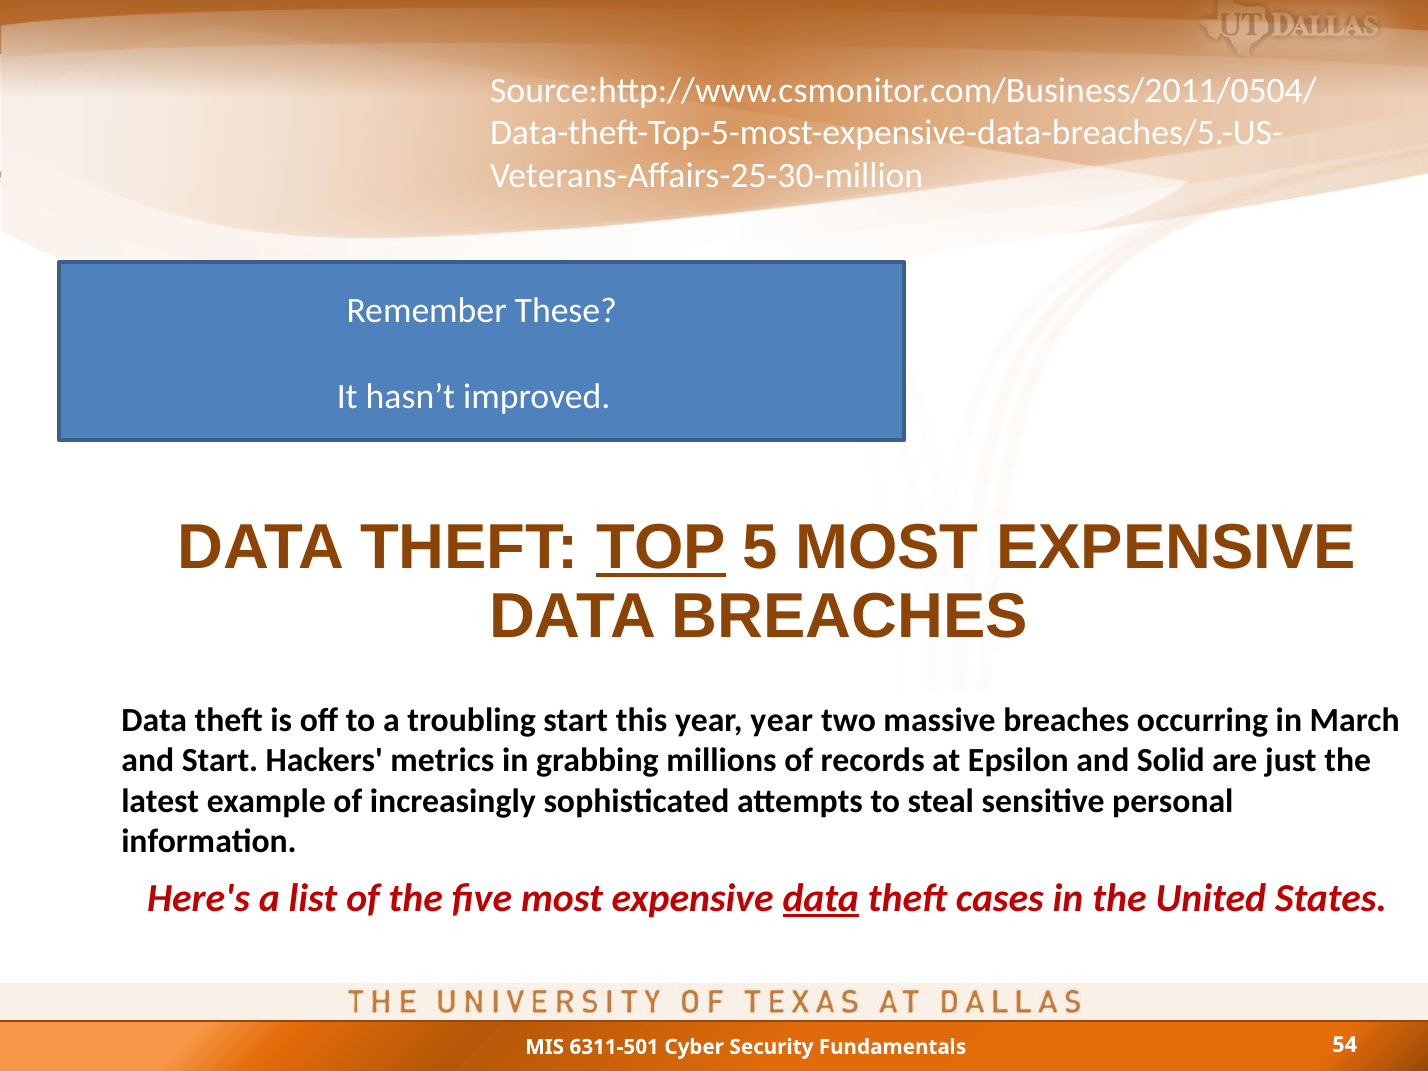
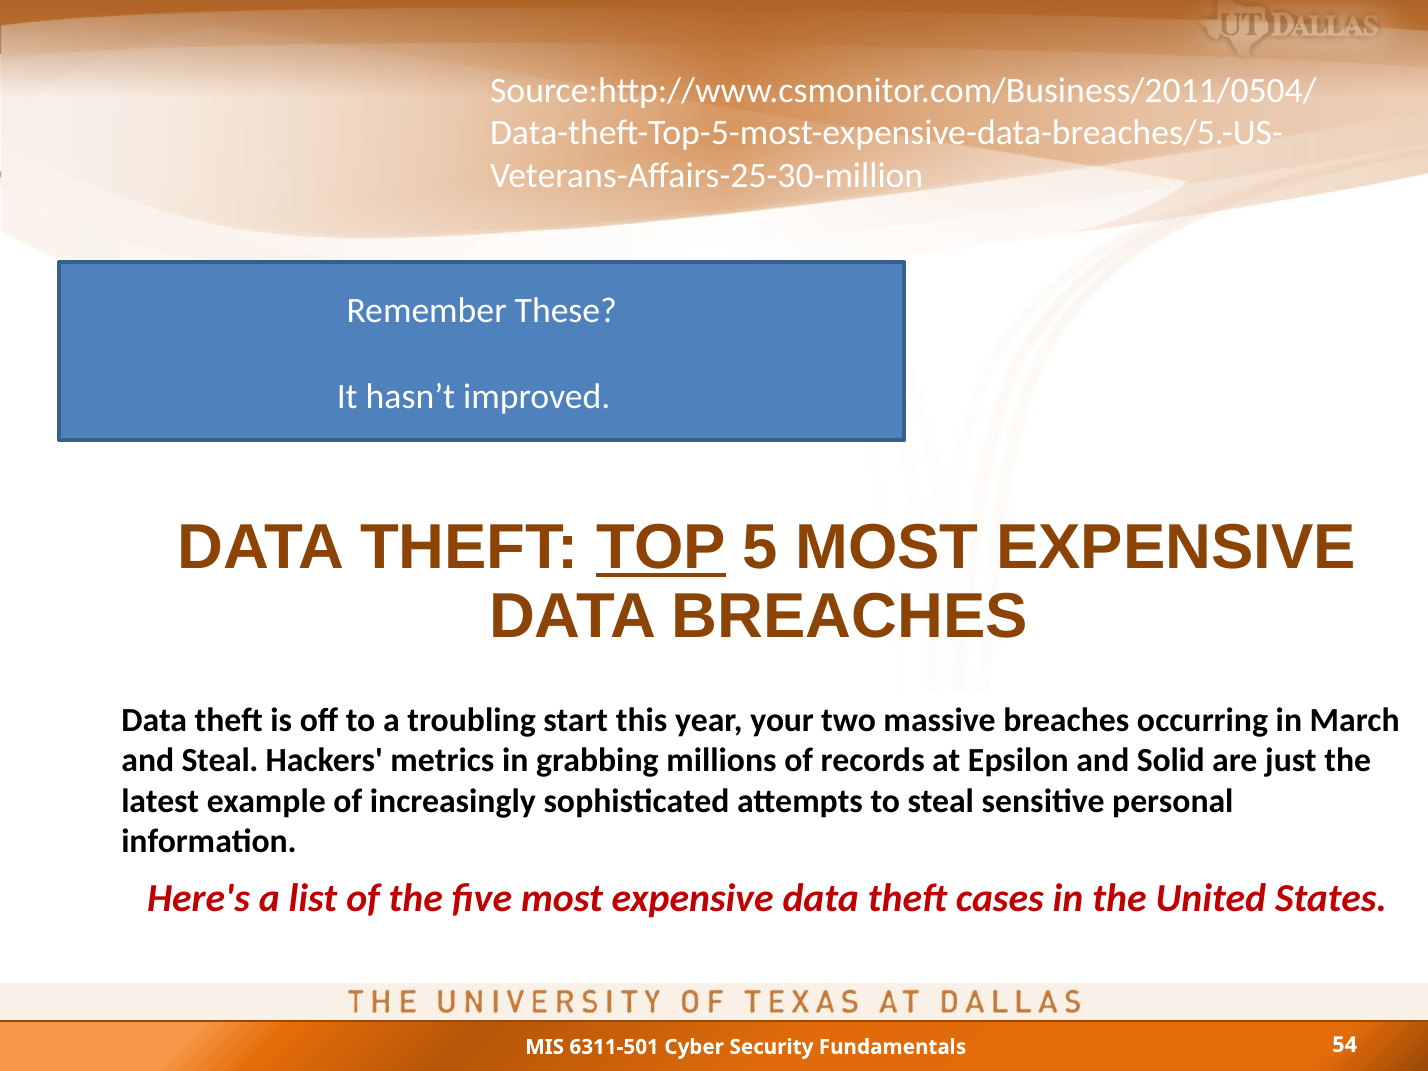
year year: year -> your
and Start: Start -> Steal
data at (821, 899) underline: present -> none
